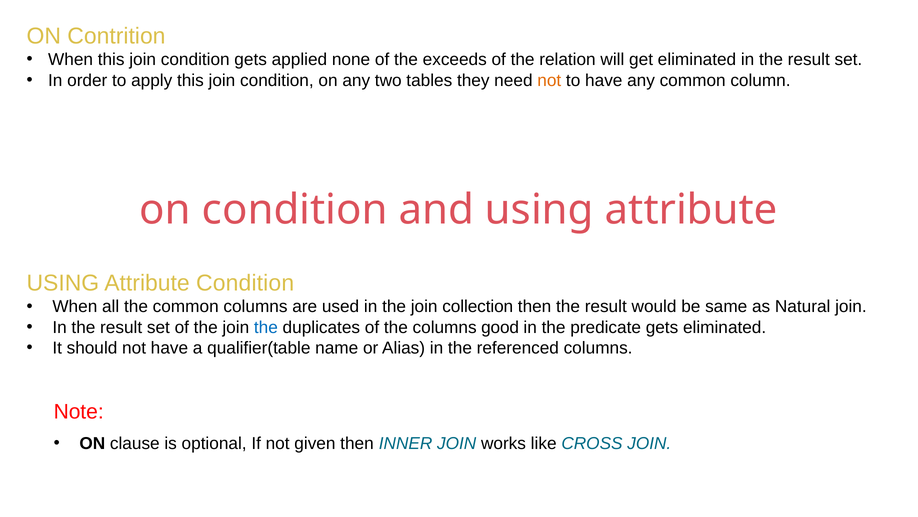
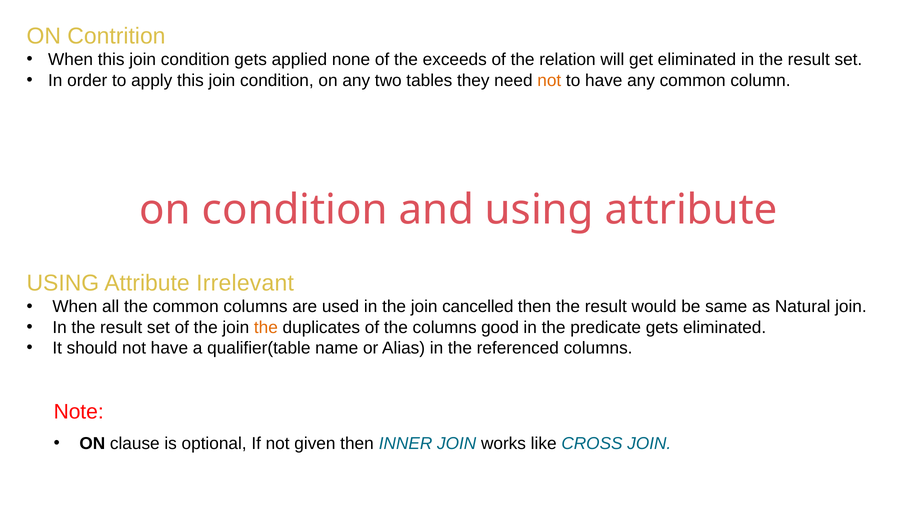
Attribute Condition: Condition -> Irrelevant
collection: collection -> cancelled
the at (266, 327) colour: blue -> orange
